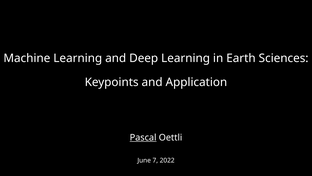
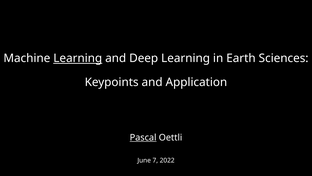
Learning at (78, 58) underline: none -> present
